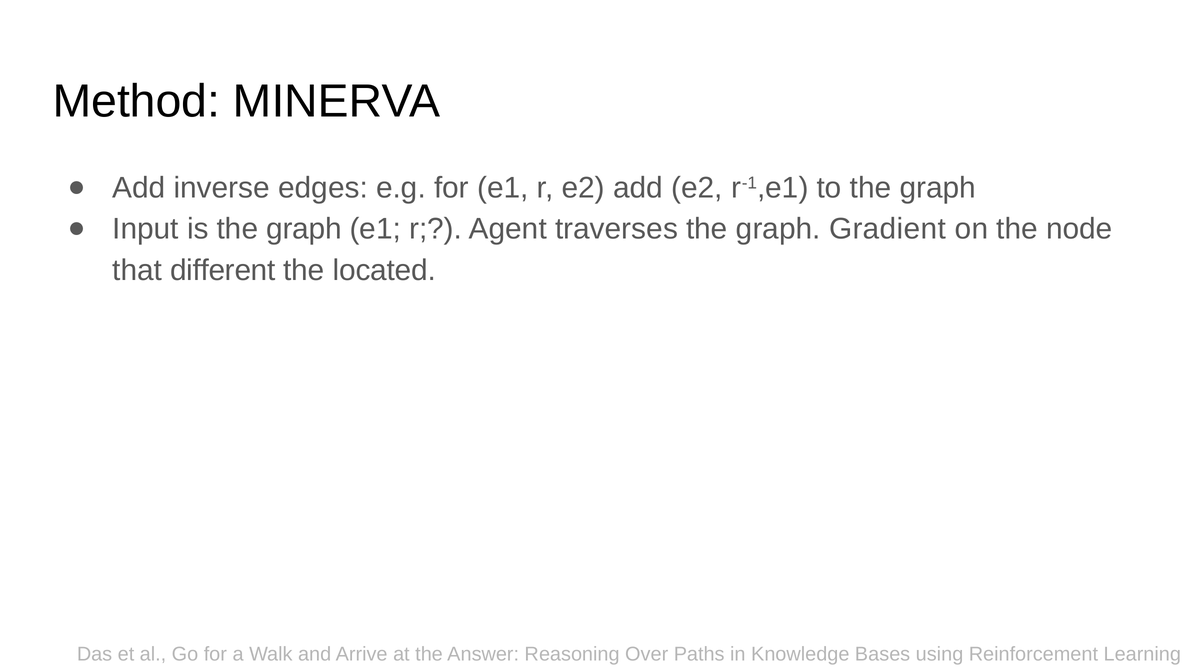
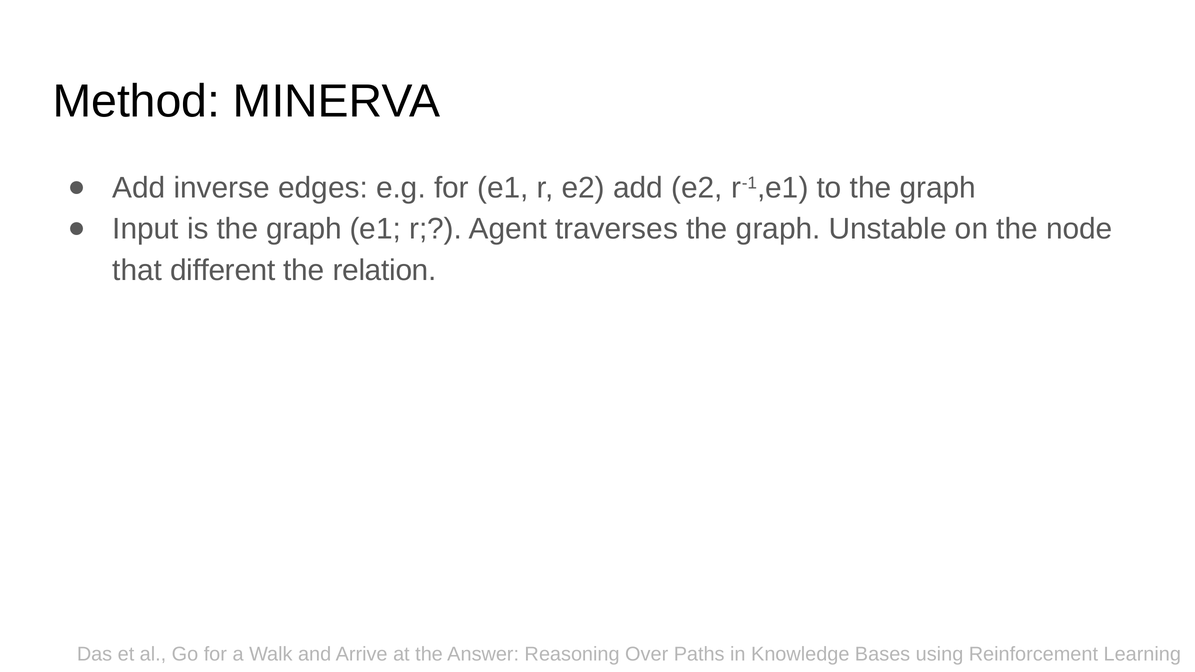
Gradient: Gradient -> Unstable
located: located -> relation
